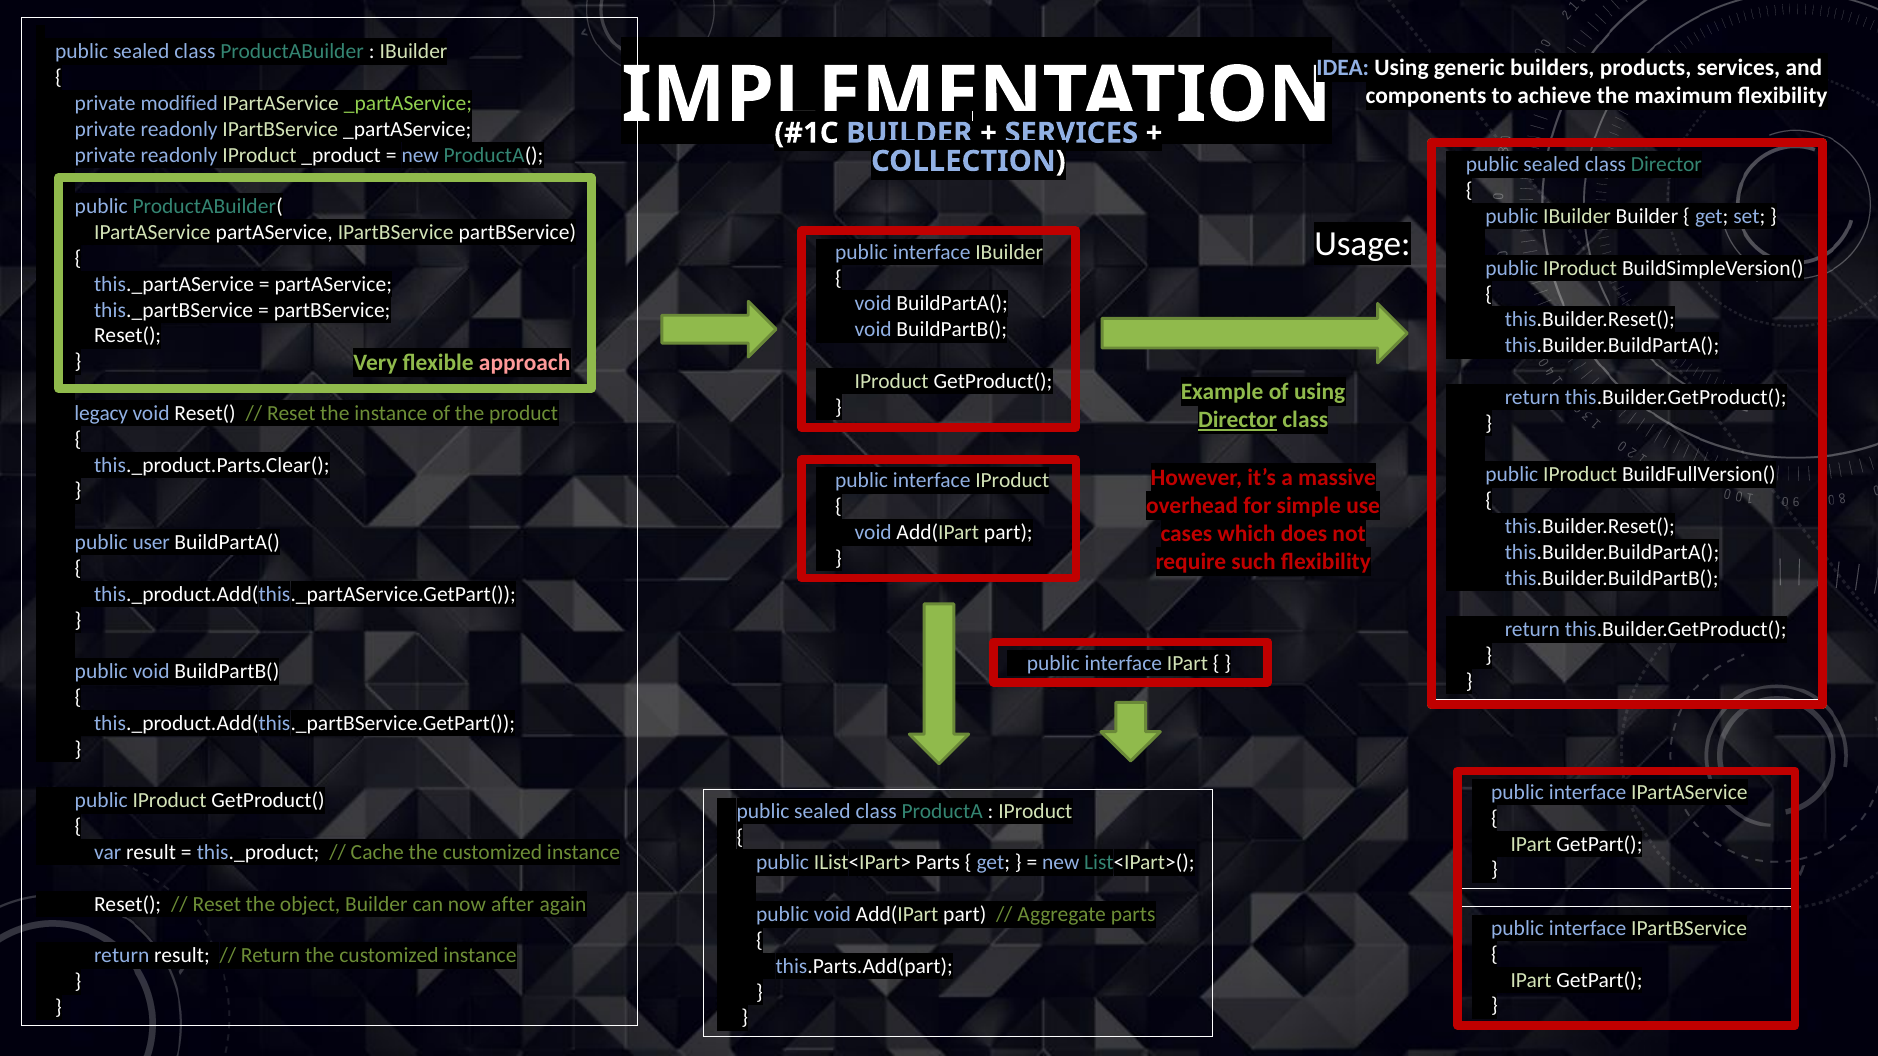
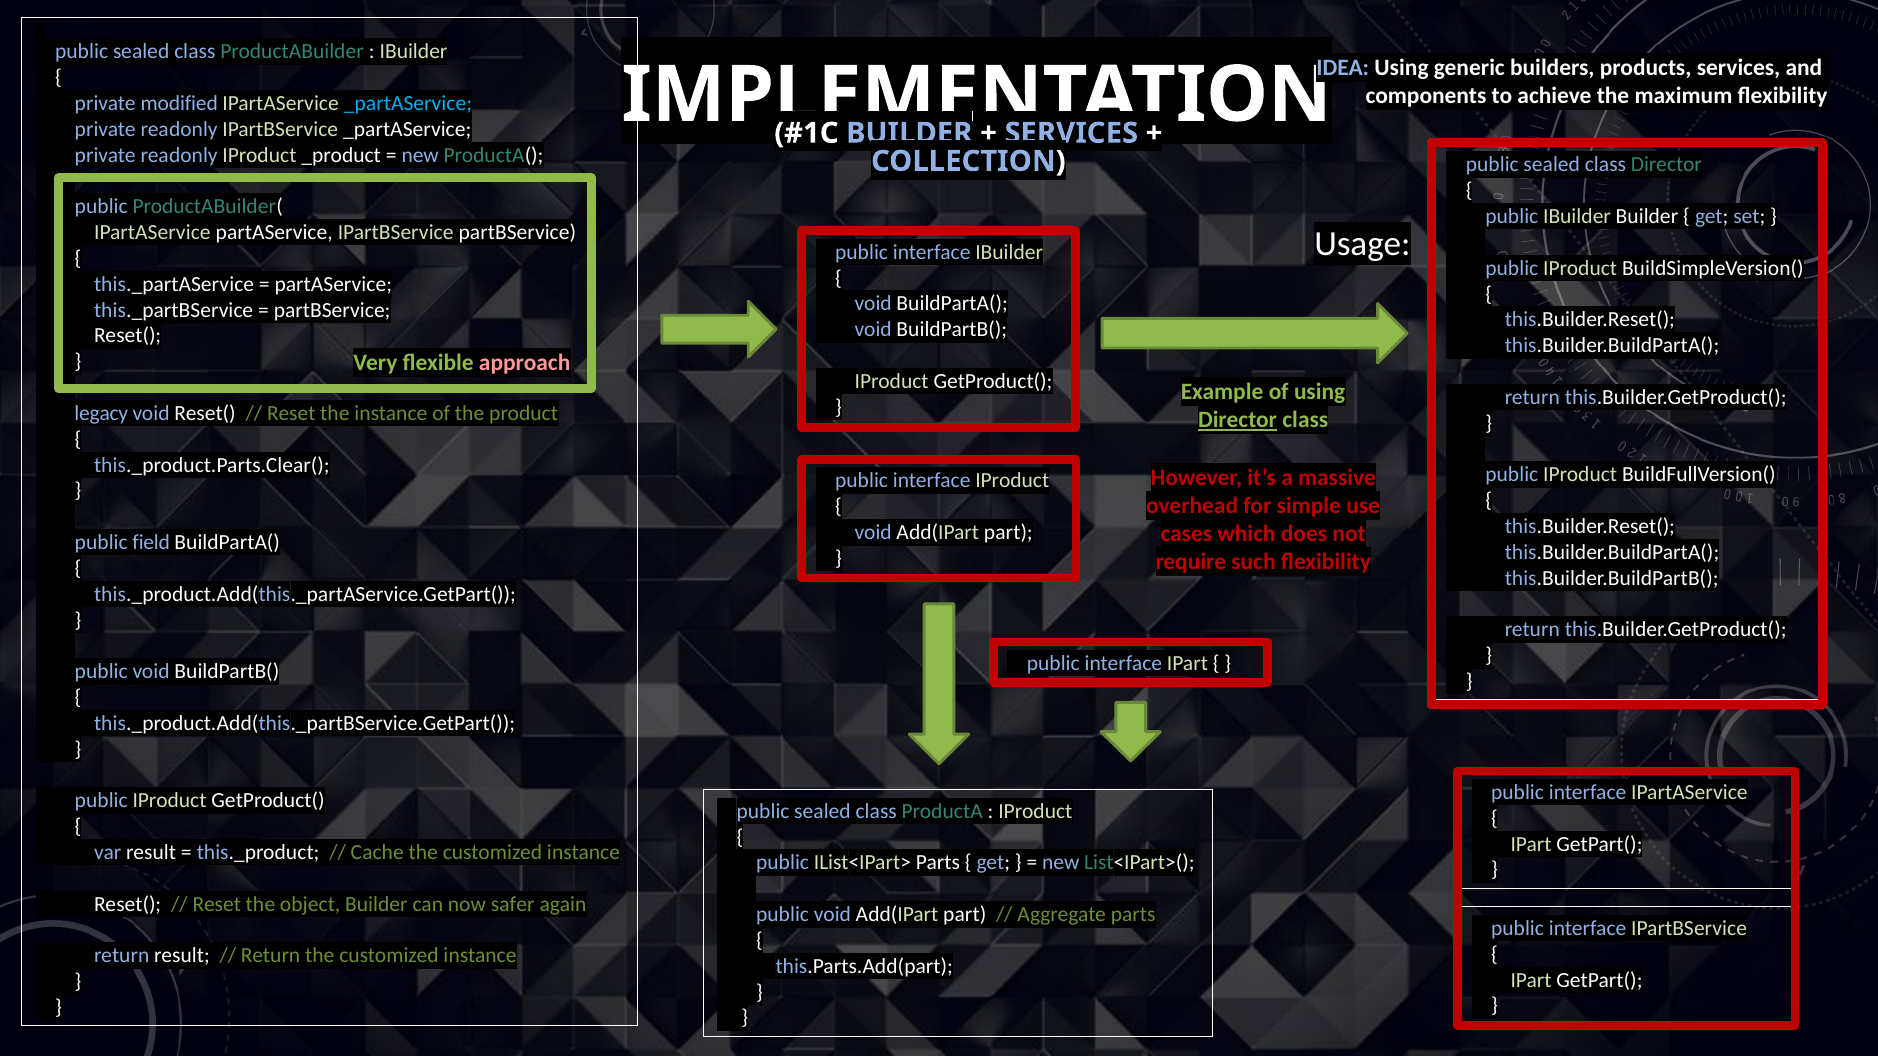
_partAService at (408, 103) colour: light green -> light blue
user: user -> field
after: after -> safer
